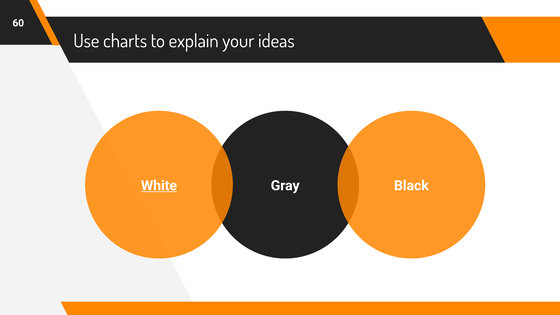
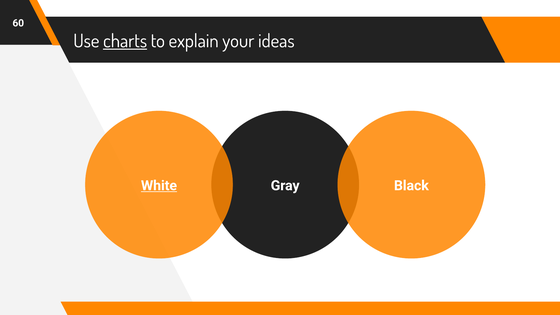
charts underline: none -> present
